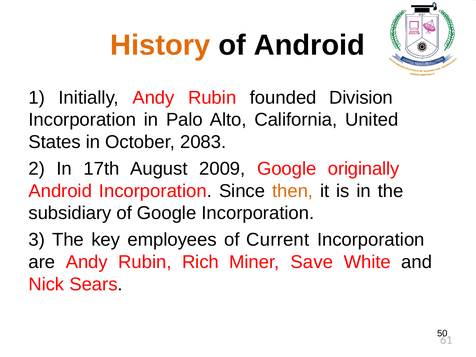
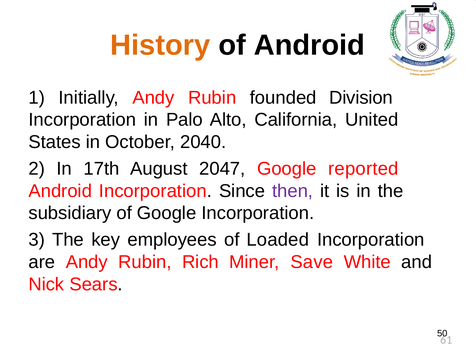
2083: 2083 -> 2040
2009: 2009 -> 2047
originally: originally -> reported
then colour: orange -> purple
Current: Current -> Loaded
